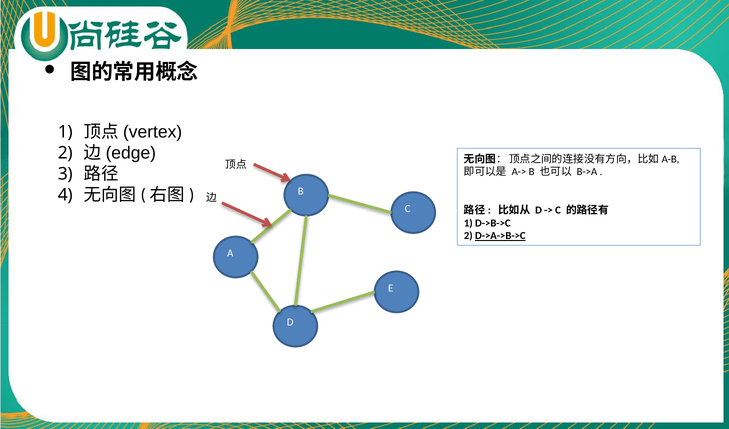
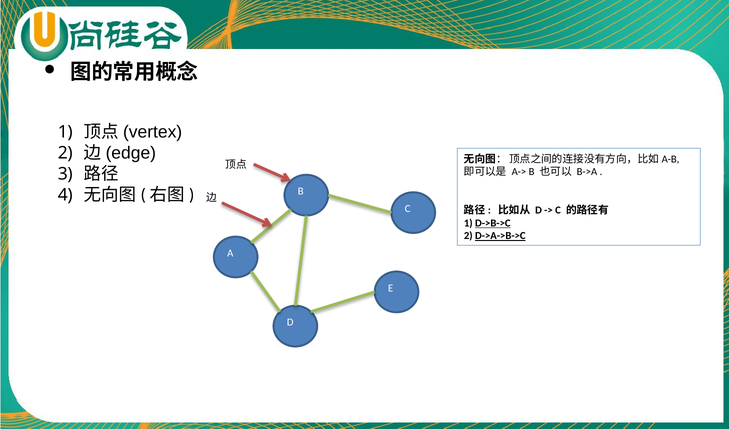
D->B->C underline: none -> present
